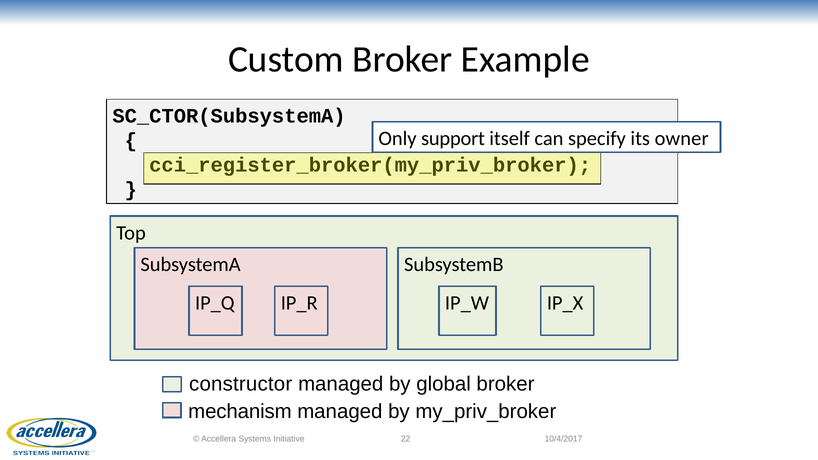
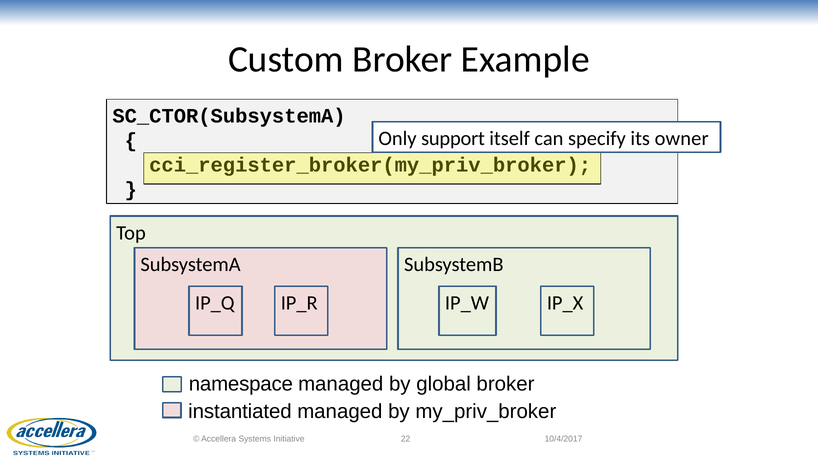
constructor: constructor -> namespace
mechanism: mechanism -> instantiated
